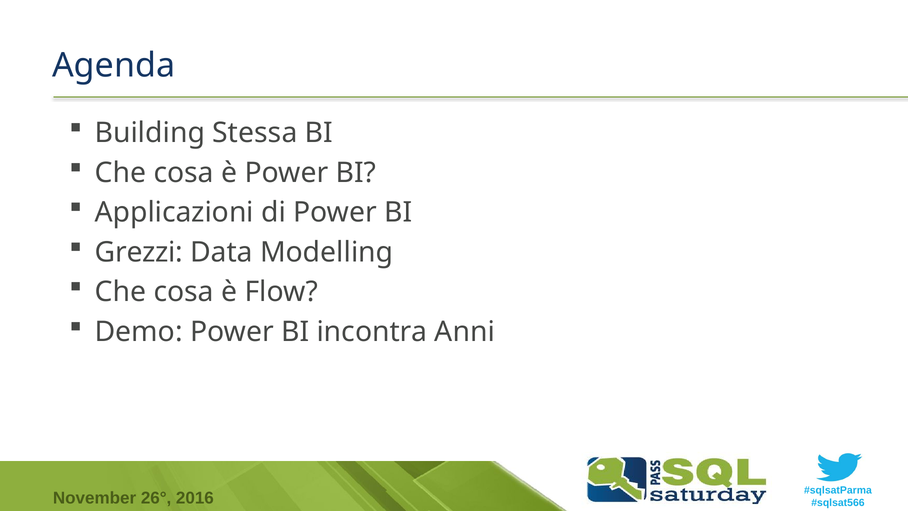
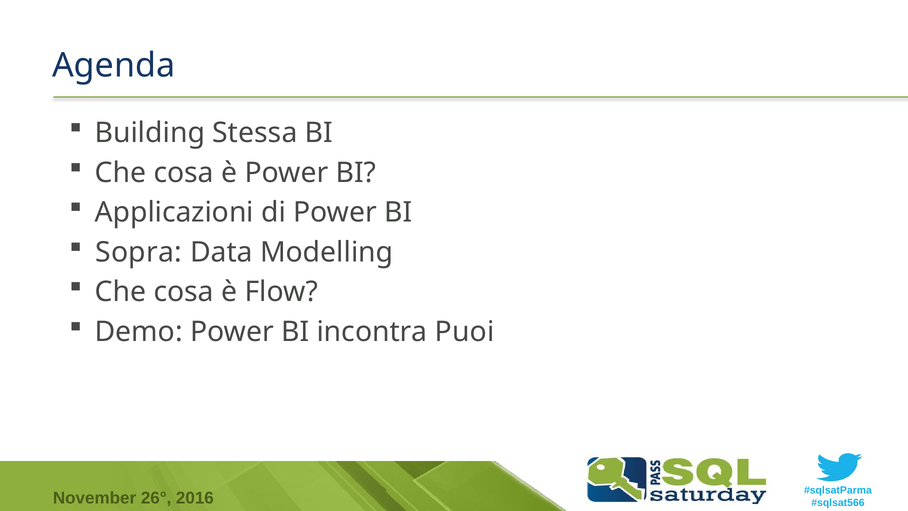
Grezzi: Grezzi -> Sopra
Anni: Anni -> Puoi
